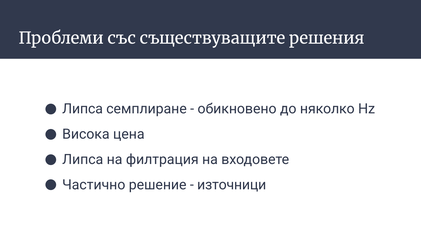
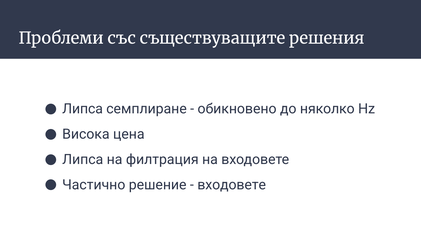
източници at (232, 185): източници -> входовете
